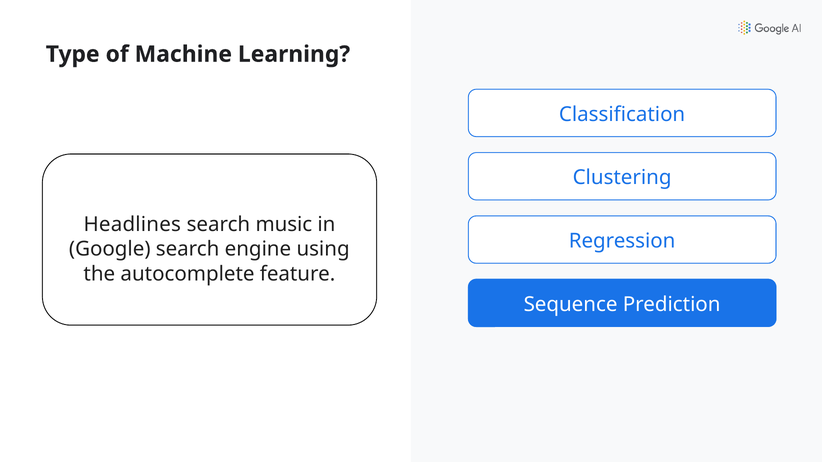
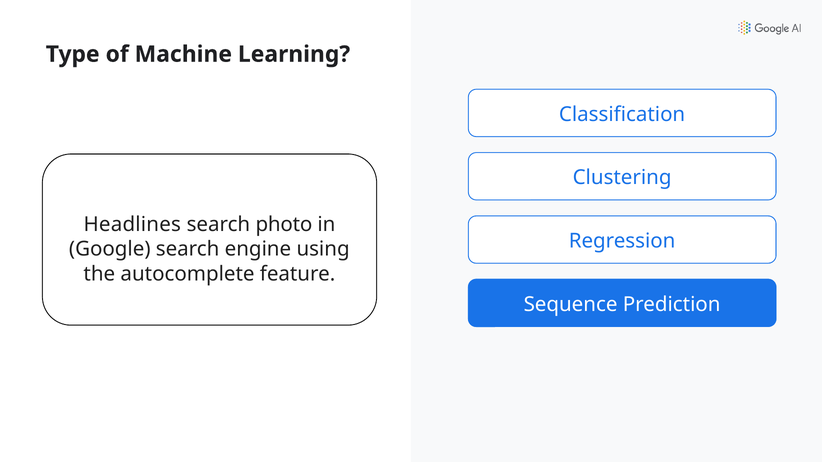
music: music -> photo
